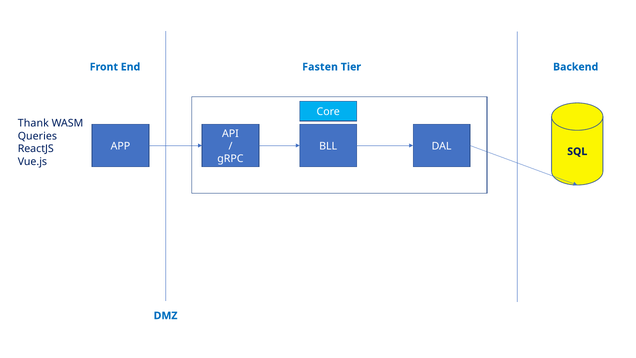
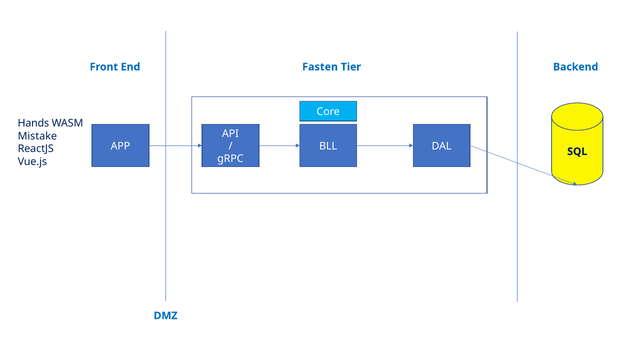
Thank: Thank -> Hands
Queries: Queries -> Mistake
